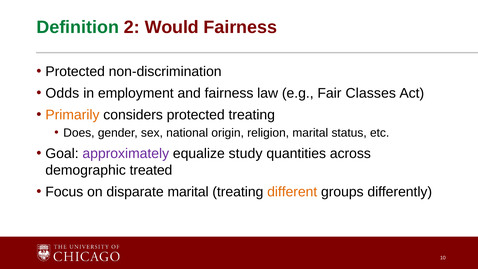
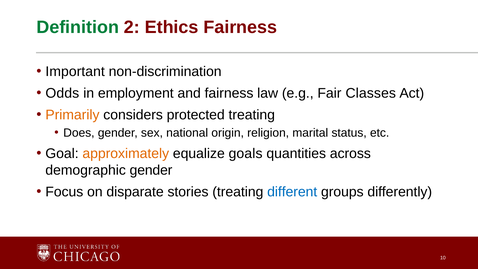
Would: Would -> Ethics
Protected at (75, 72): Protected -> Important
approximately colour: purple -> orange
study: study -> goals
demographic treated: treated -> gender
disparate marital: marital -> stories
different colour: orange -> blue
